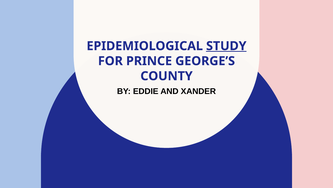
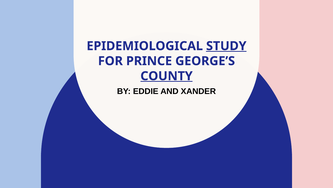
COUNTY underline: none -> present
